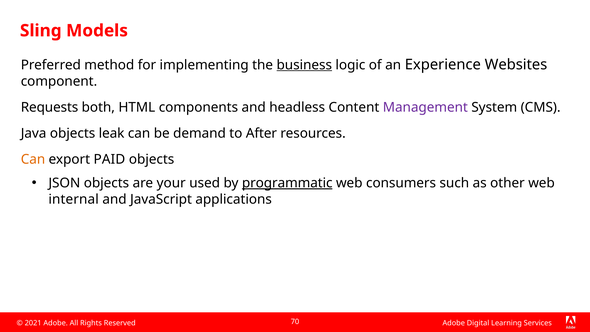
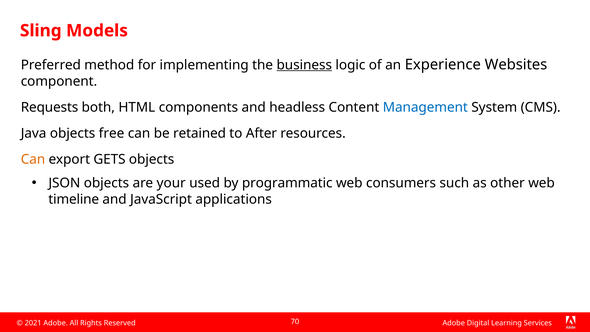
Management colour: purple -> blue
leak: leak -> free
demand: demand -> retained
PAID: PAID -> GETS
programmatic underline: present -> none
internal: internal -> timeline
